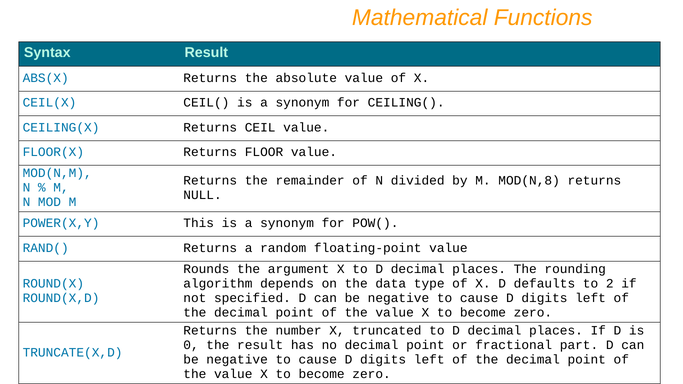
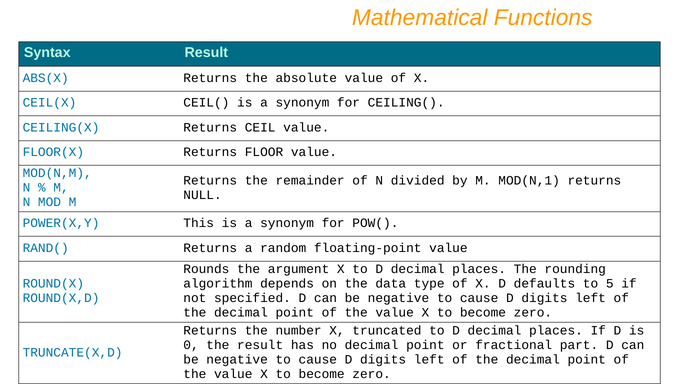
MOD(N,8: MOD(N,8 -> MOD(N,1
2: 2 -> 5
